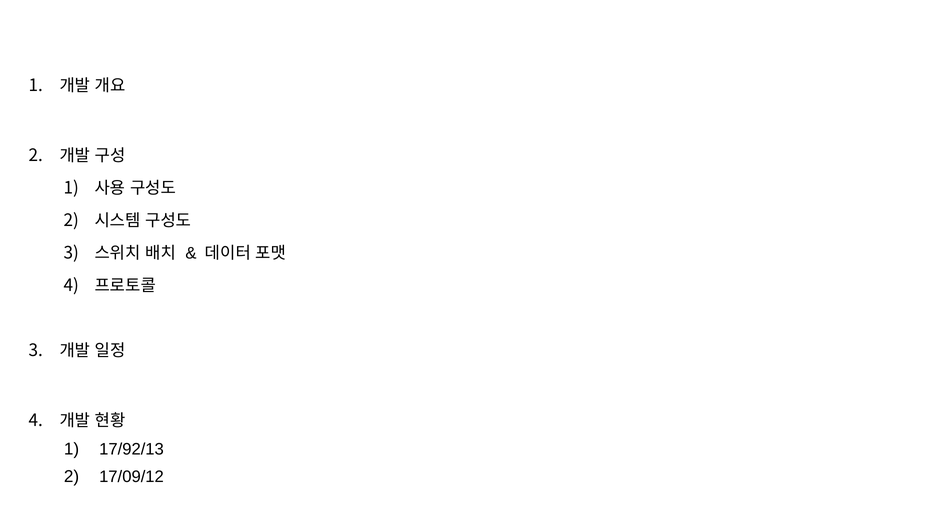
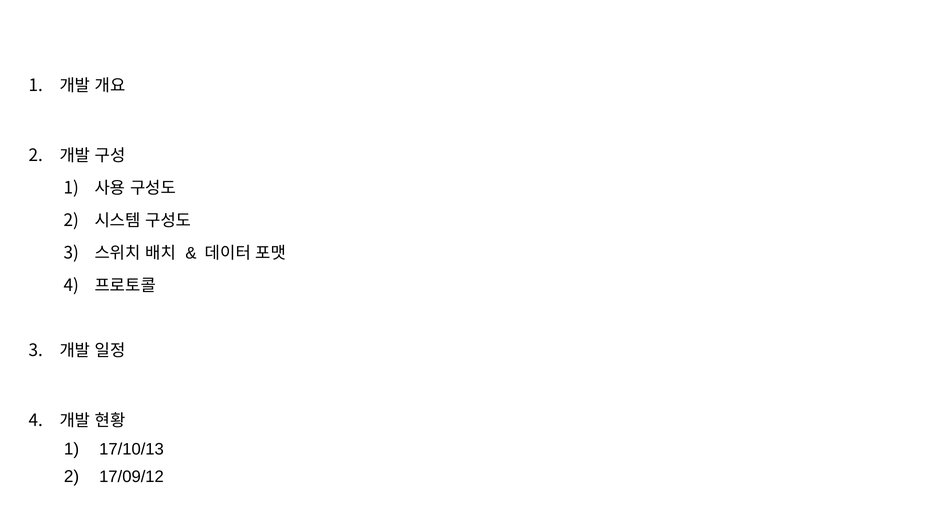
17/92/13: 17/92/13 -> 17/10/13
